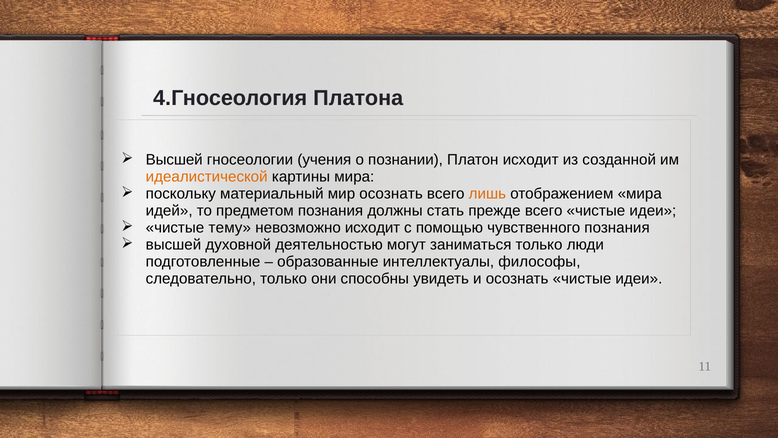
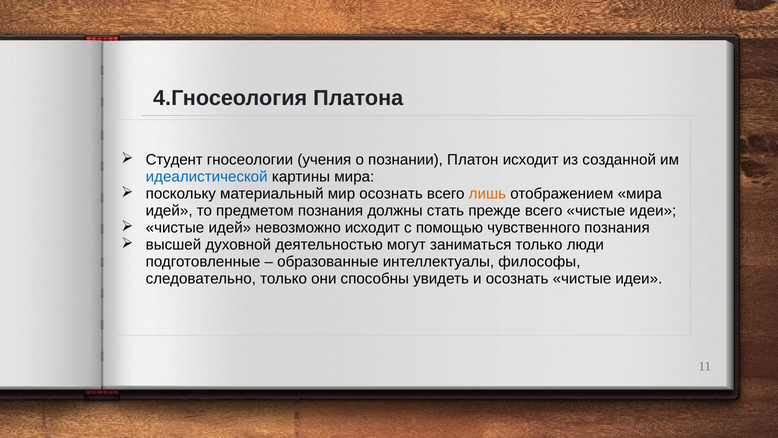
Высшей at (174, 160): Высшей -> Студент
идеалистической colour: orange -> blue
чистые тему: тему -> идей
